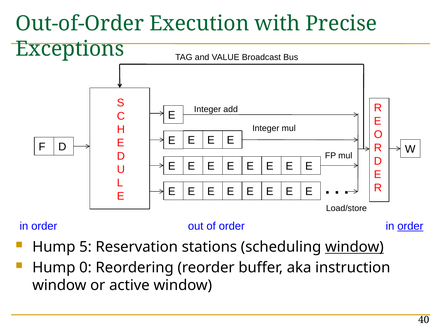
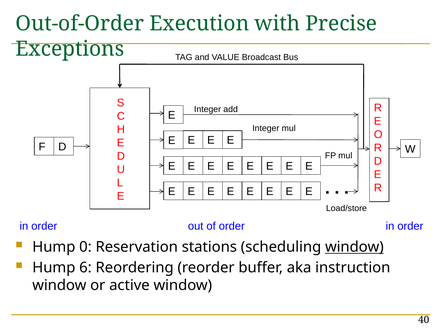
order at (410, 227) underline: present -> none
5: 5 -> 0
0: 0 -> 6
